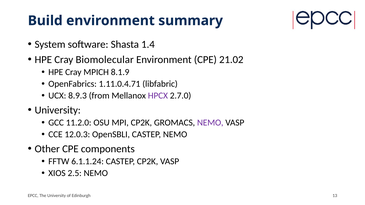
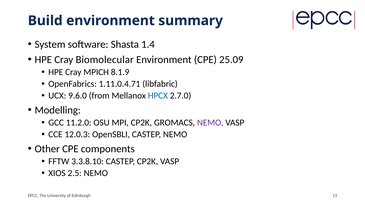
21.02: 21.02 -> 25.09
8.9.3: 8.9.3 -> 9.6.0
HPCX colour: purple -> blue
University at (58, 110): University -> Modelling
6.1.1.24: 6.1.1.24 -> 3.3.8.10
